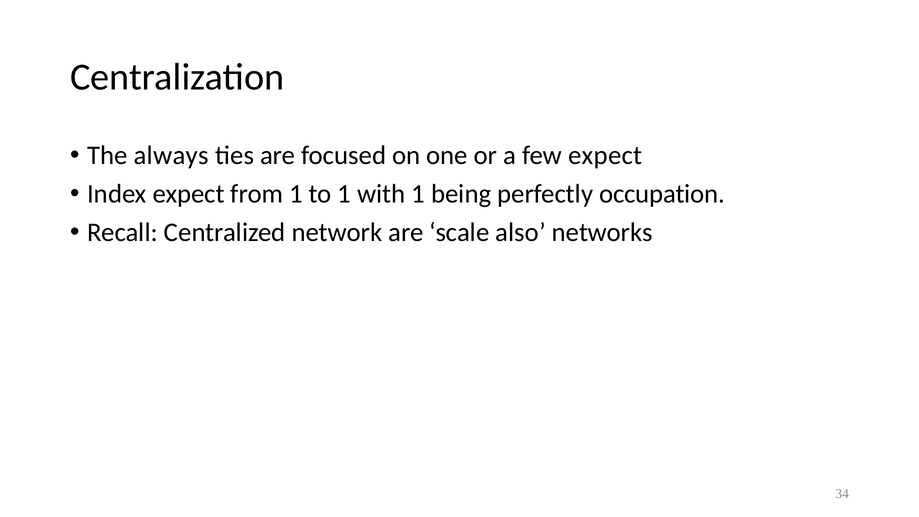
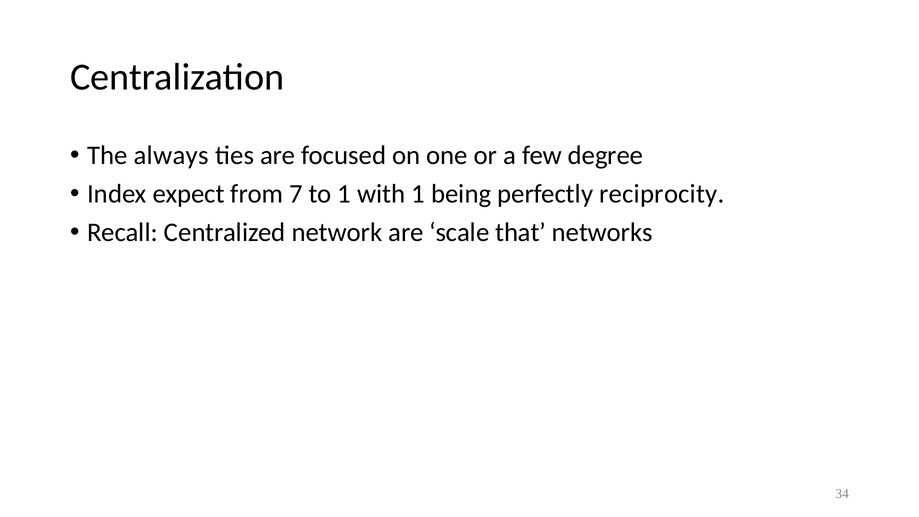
few expect: expect -> degree
from 1: 1 -> 7
occupation: occupation -> reciprocity
also: also -> that
